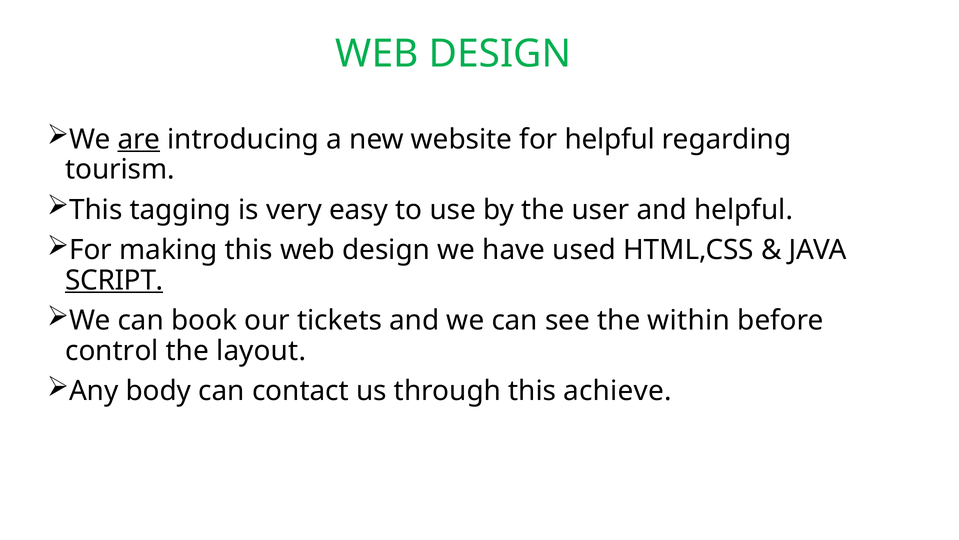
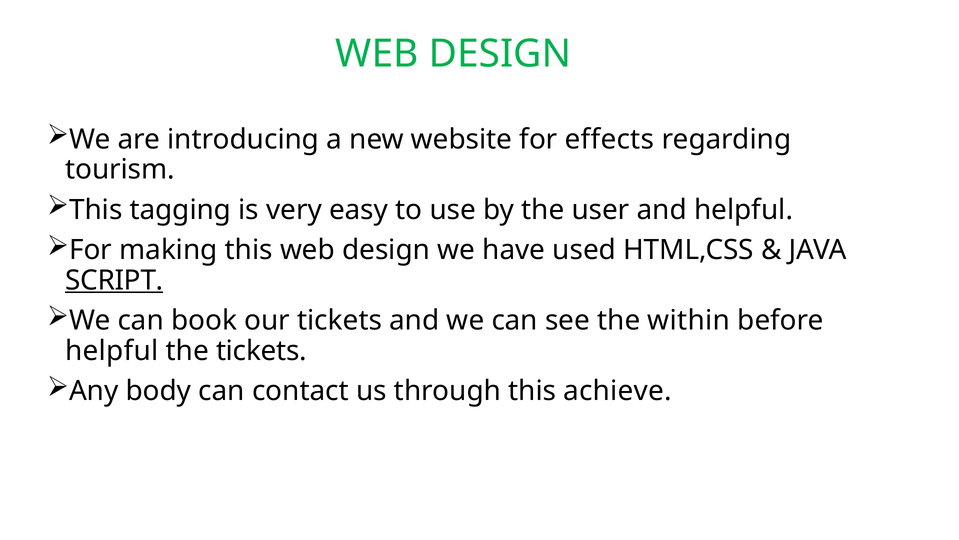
are underline: present -> none
for helpful: helpful -> effects
control at (112, 350): control -> helpful
the layout: layout -> tickets
